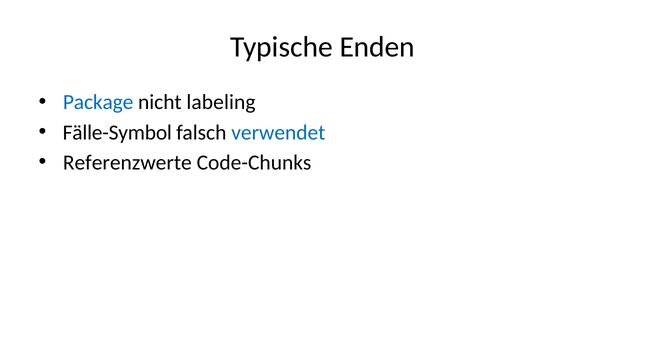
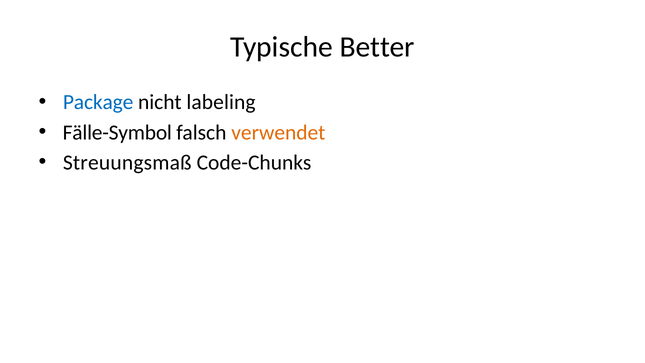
Enden: Enden -> Better
verwendet colour: blue -> orange
Referenzwerte: Referenzwerte -> Streuungsmaß
